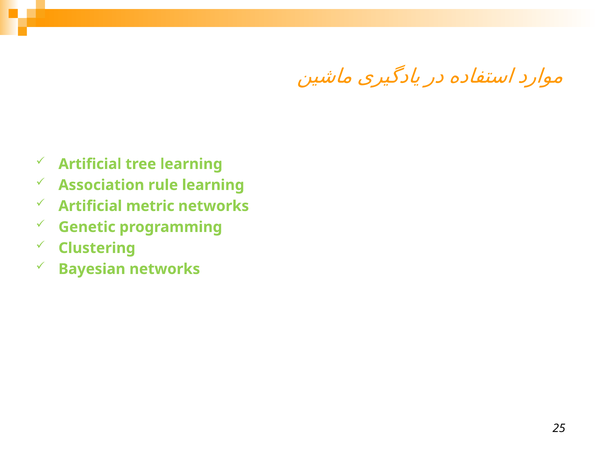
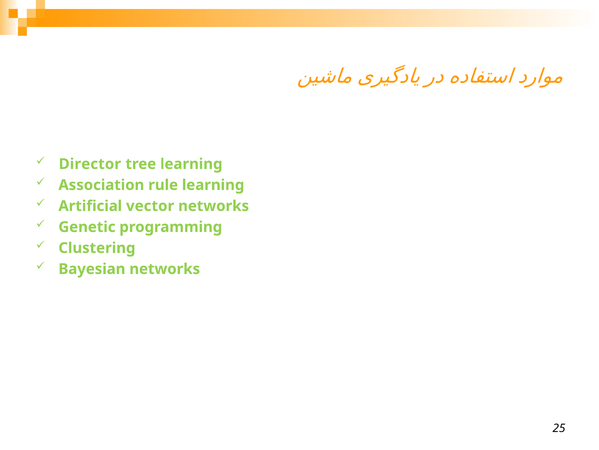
Artificial at (90, 164): Artificial -> Director
metric: metric -> vector
